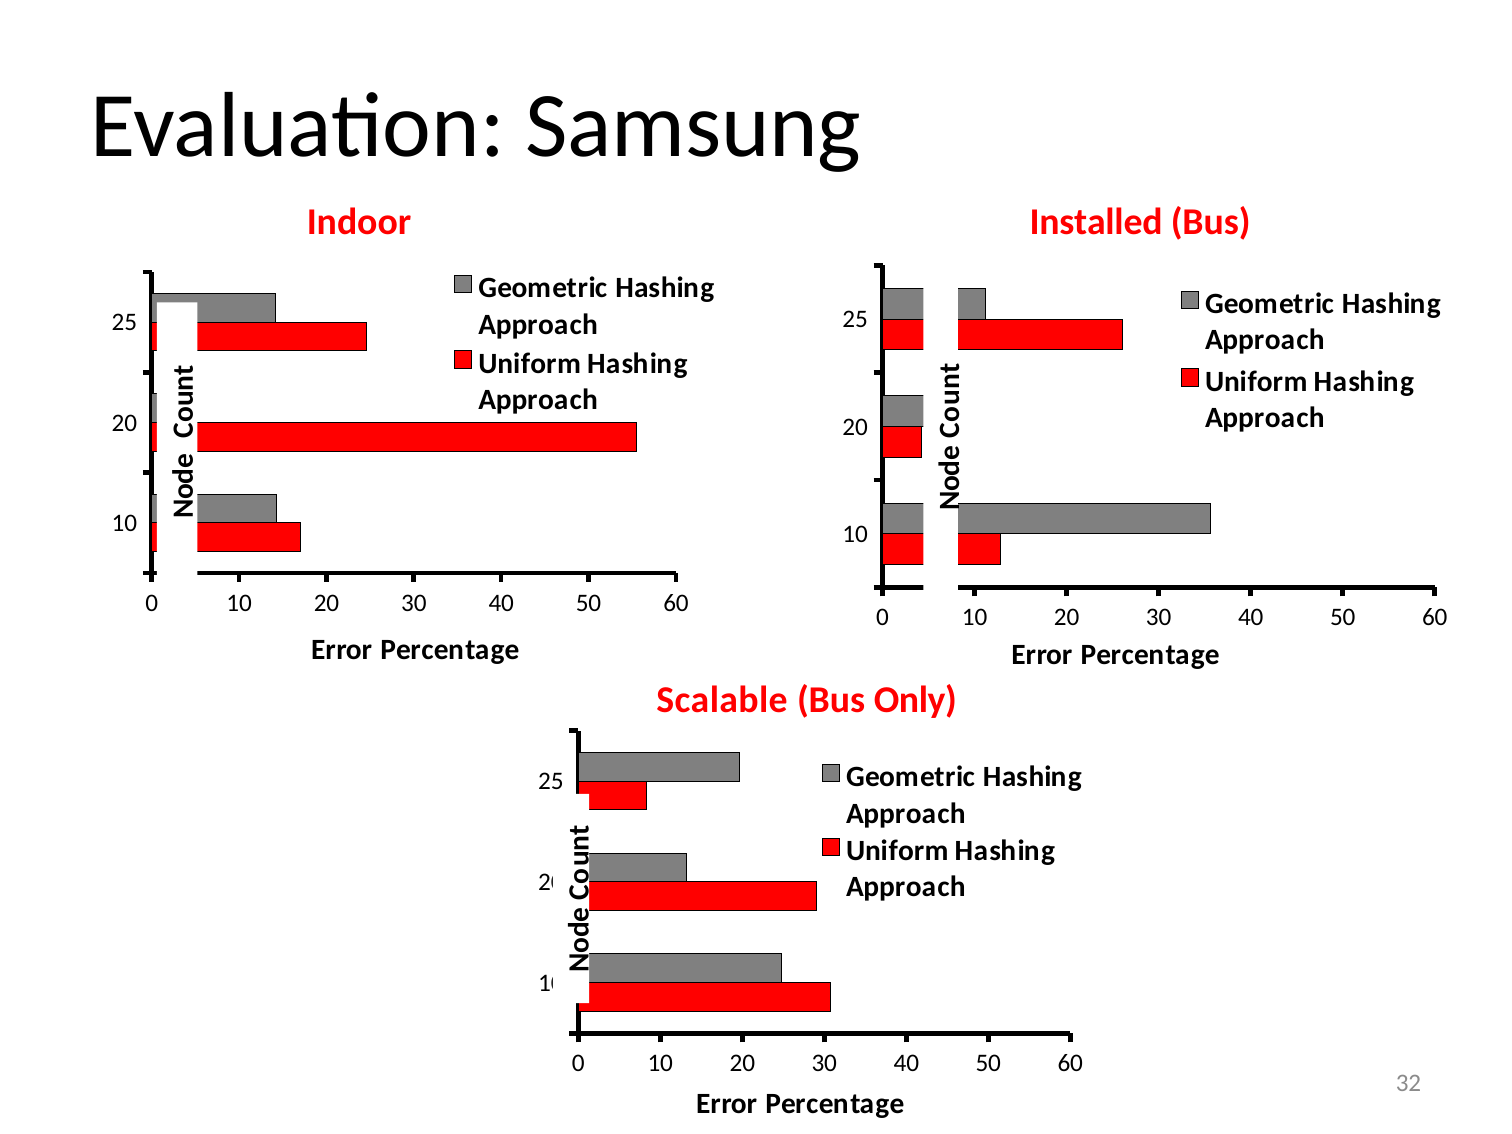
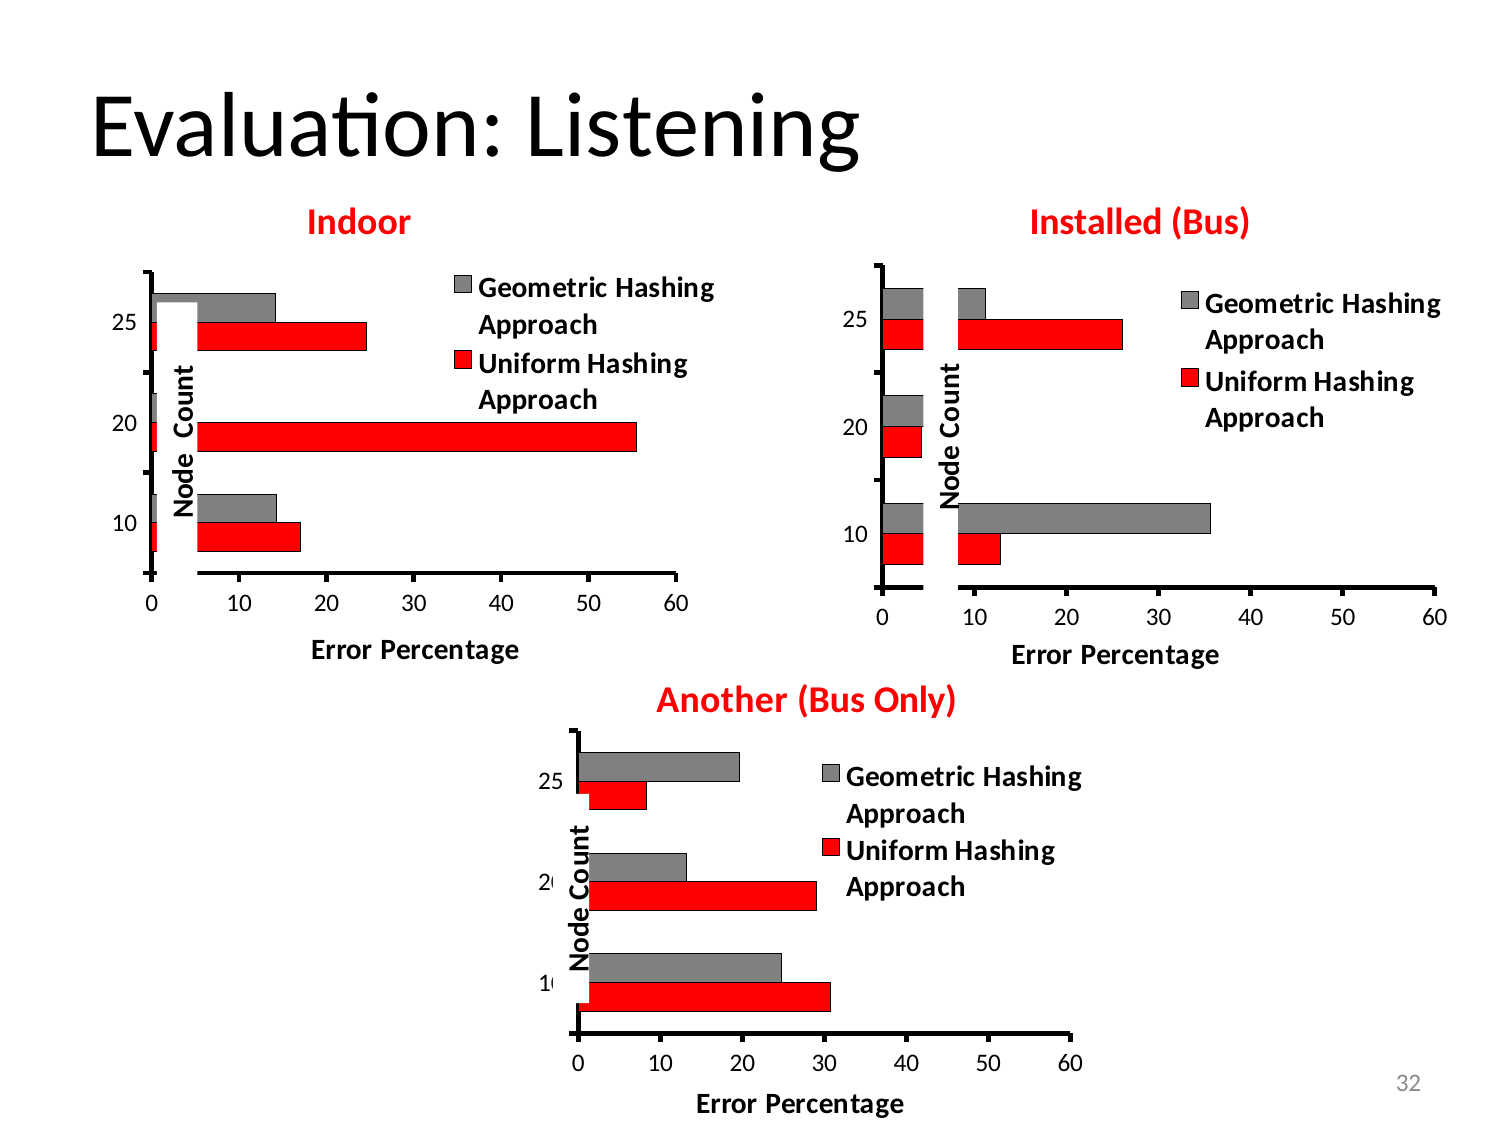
Samsung: Samsung -> Listening
Scalable: Scalable -> Another
